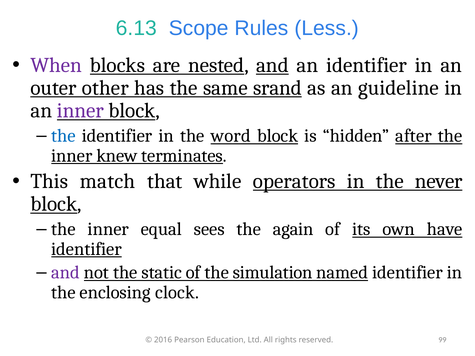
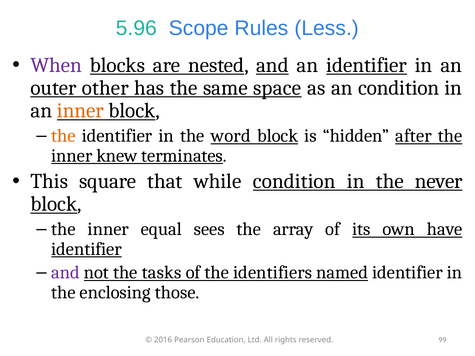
6.13: 6.13 -> 5.96
identifier at (367, 65) underline: none -> present
srand: srand -> space
an guideline: guideline -> condition
inner at (80, 111) colour: purple -> orange
the at (63, 136) colour: blue -> orange
match: match -> square
while operators: operators -> condition
again: again -> array
static: static -> tasks
simulation: simulation -> identifiers
clock: clock -> those
